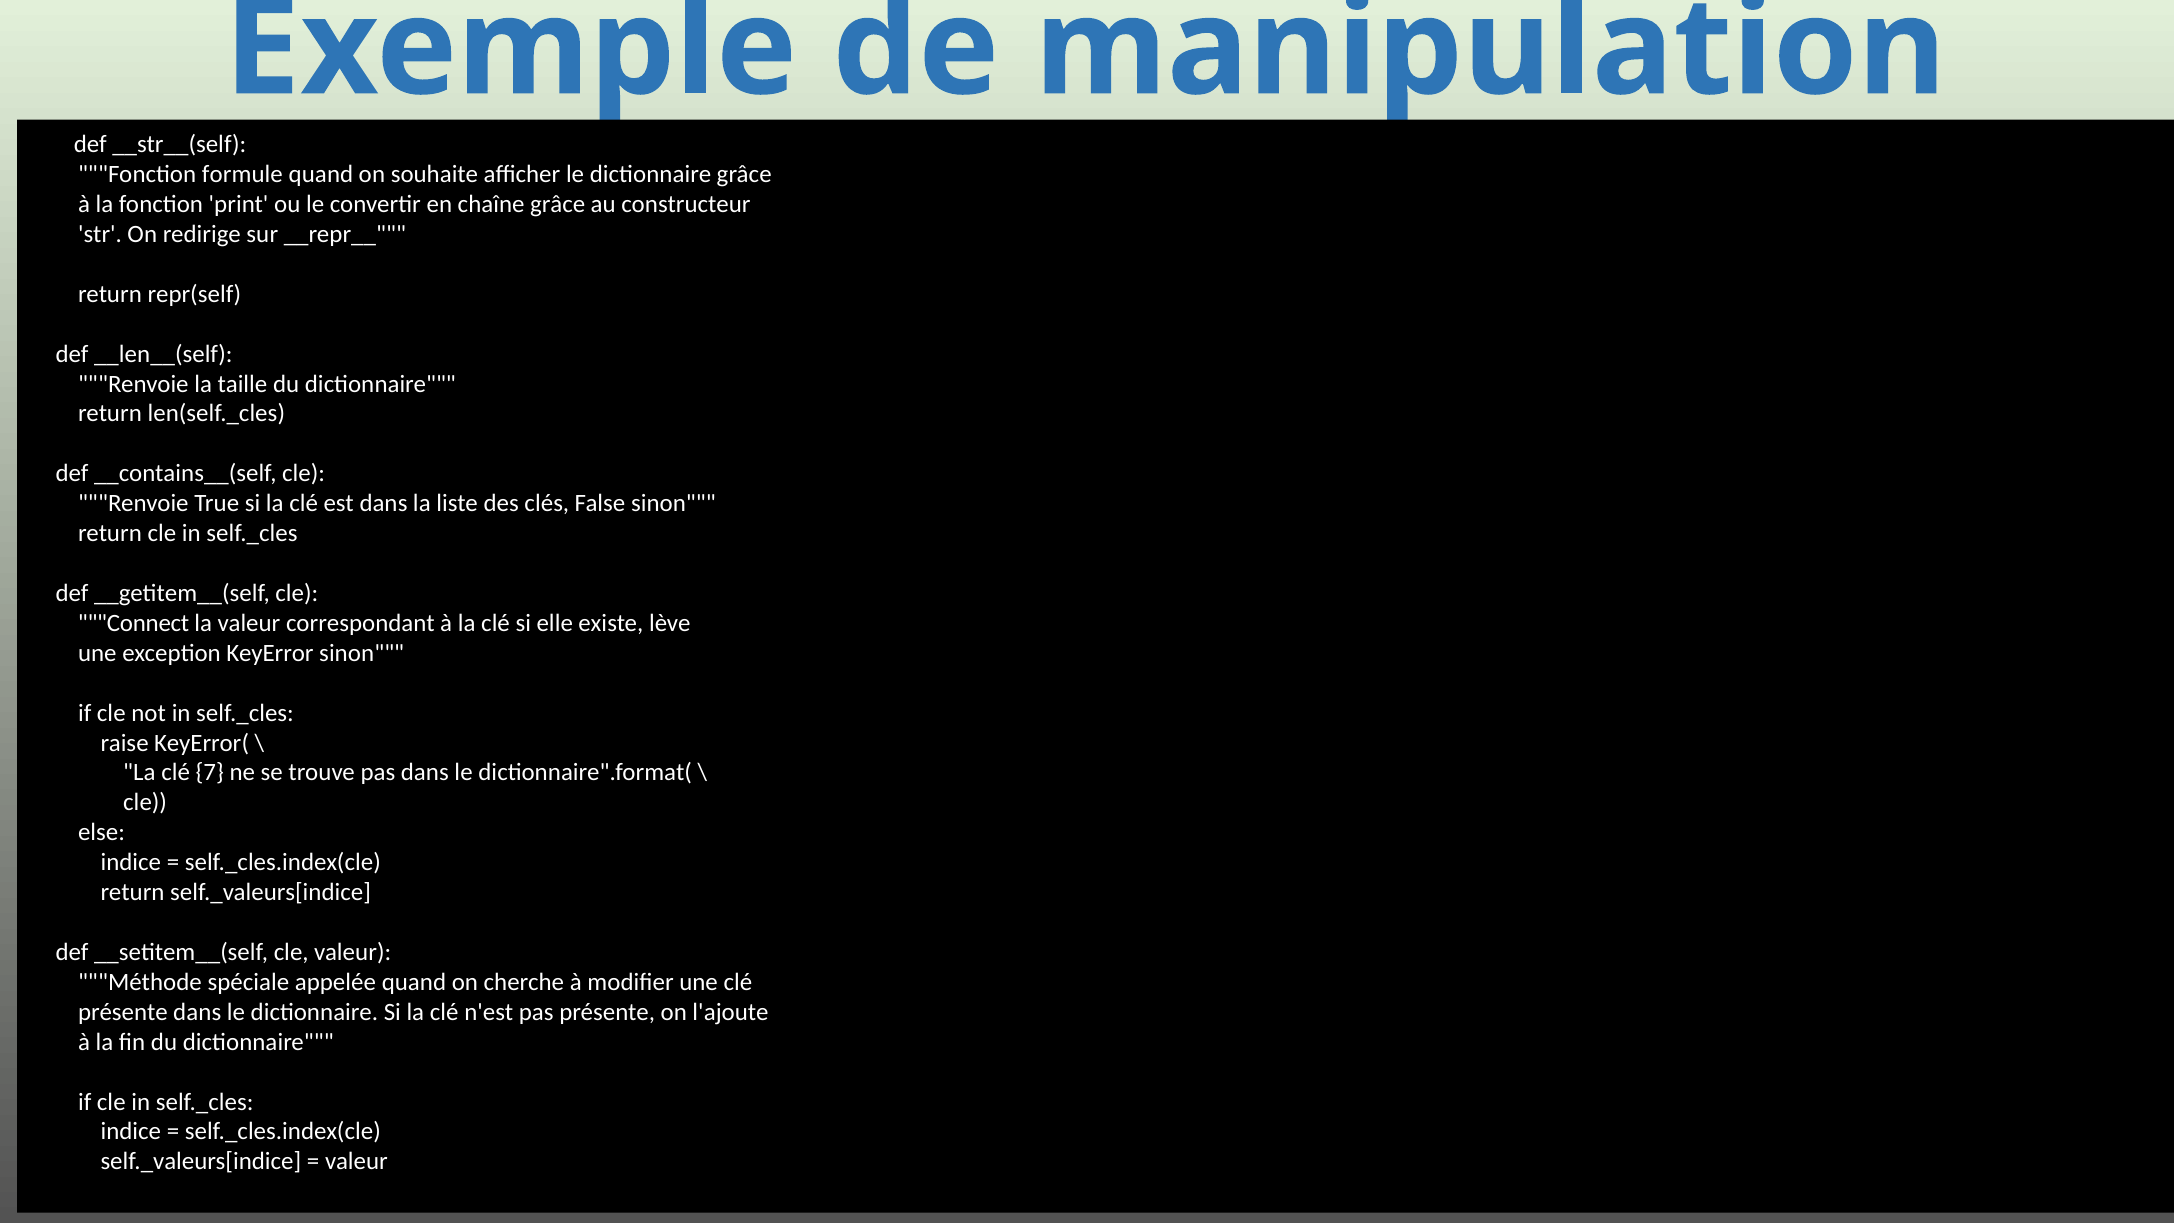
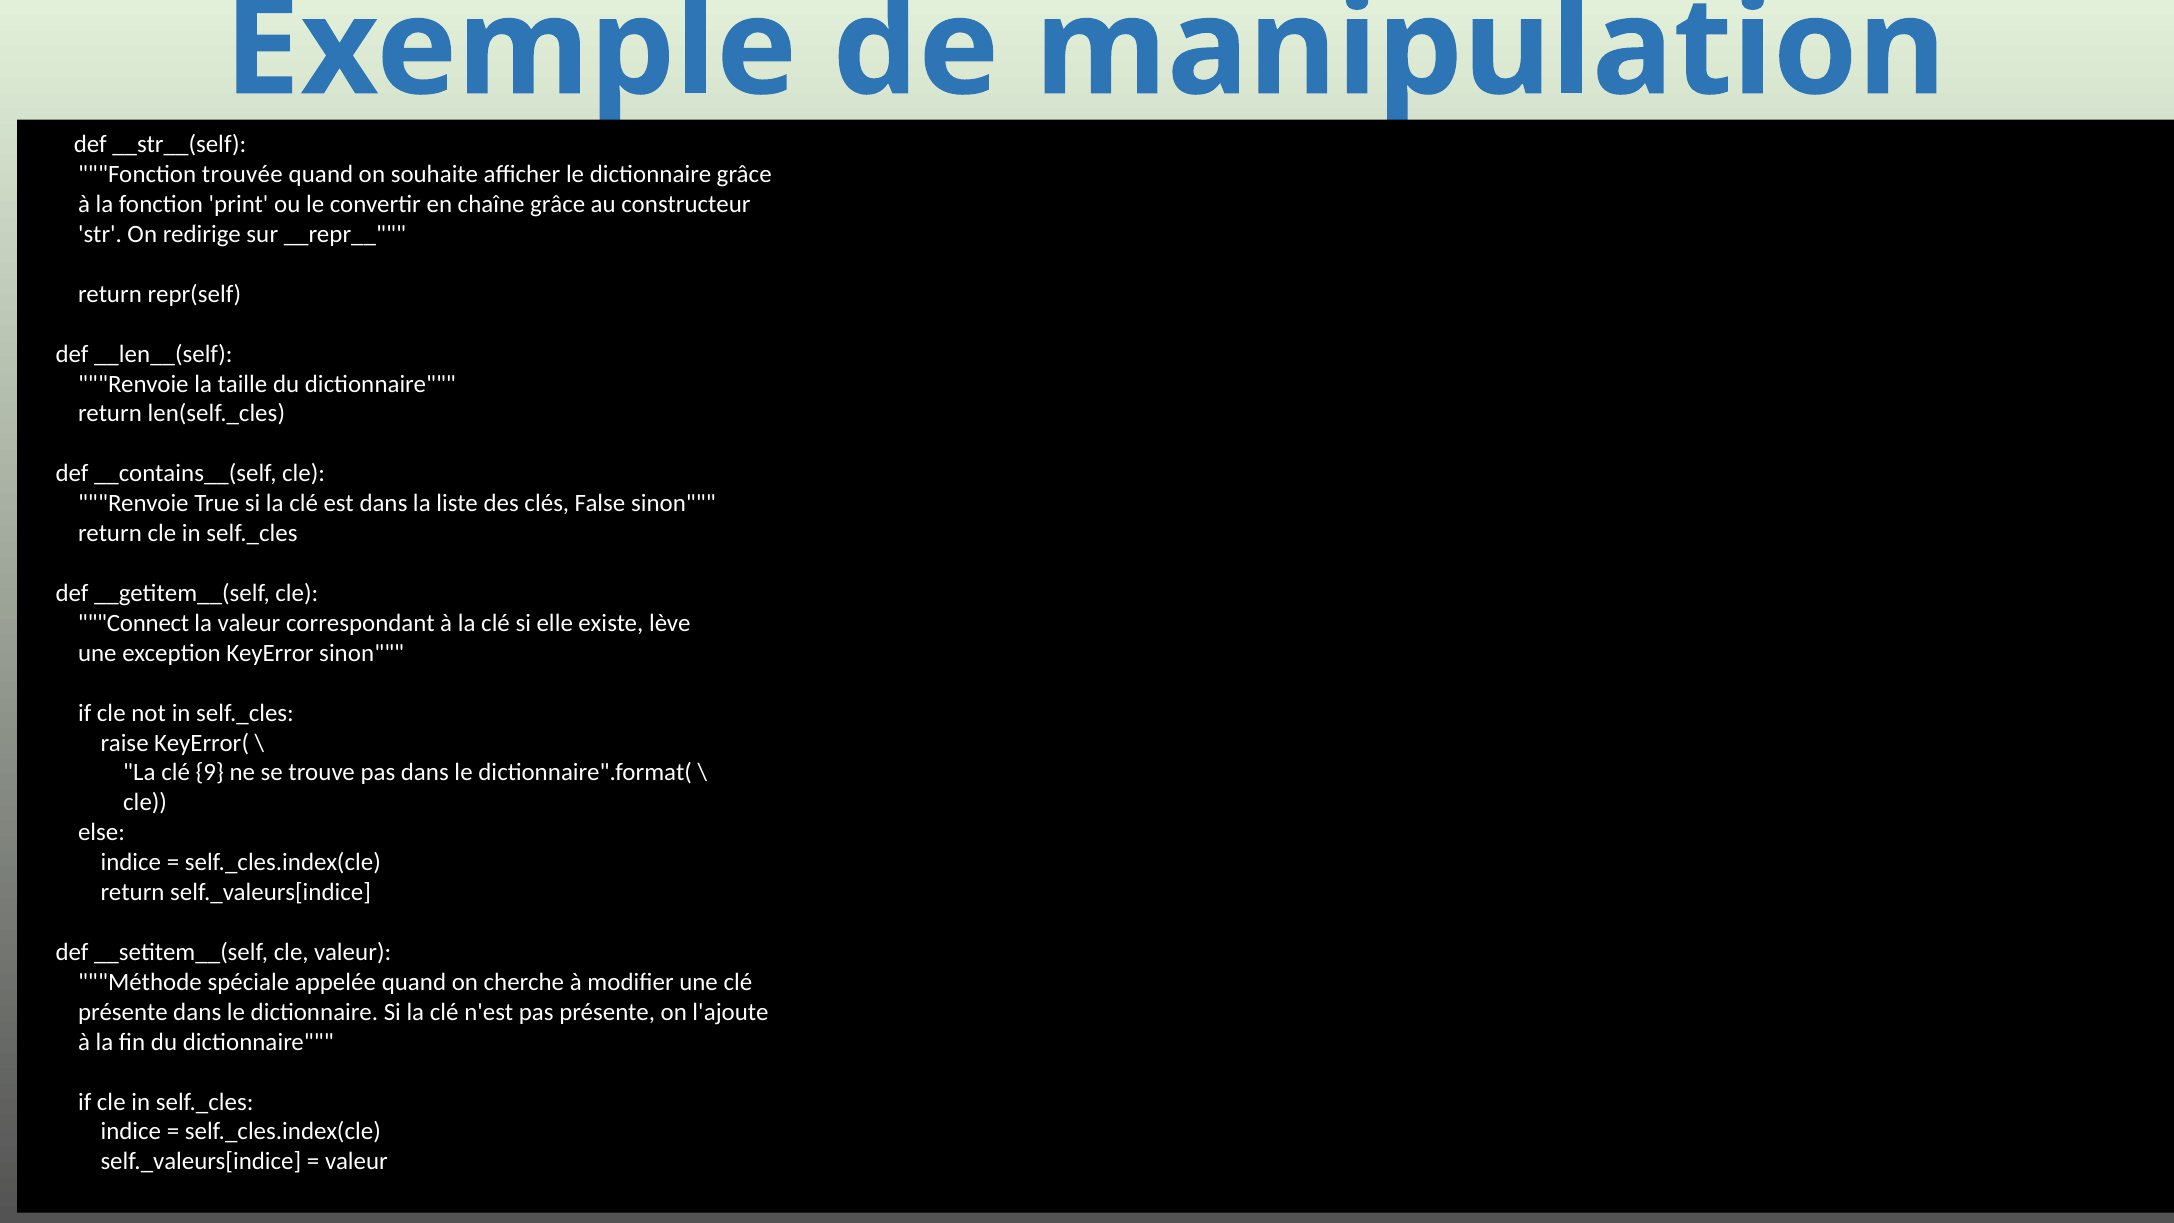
formule: formule -> trouvée
7: 7 -> 9
